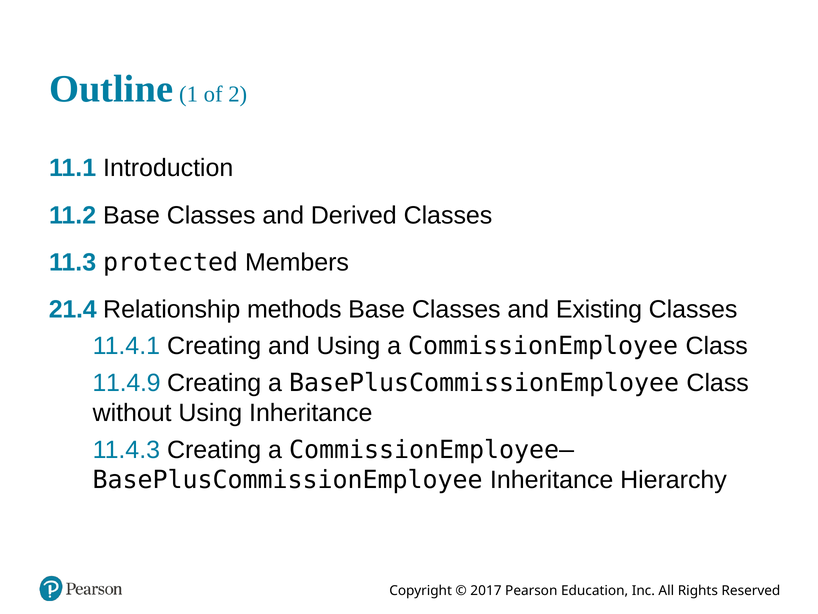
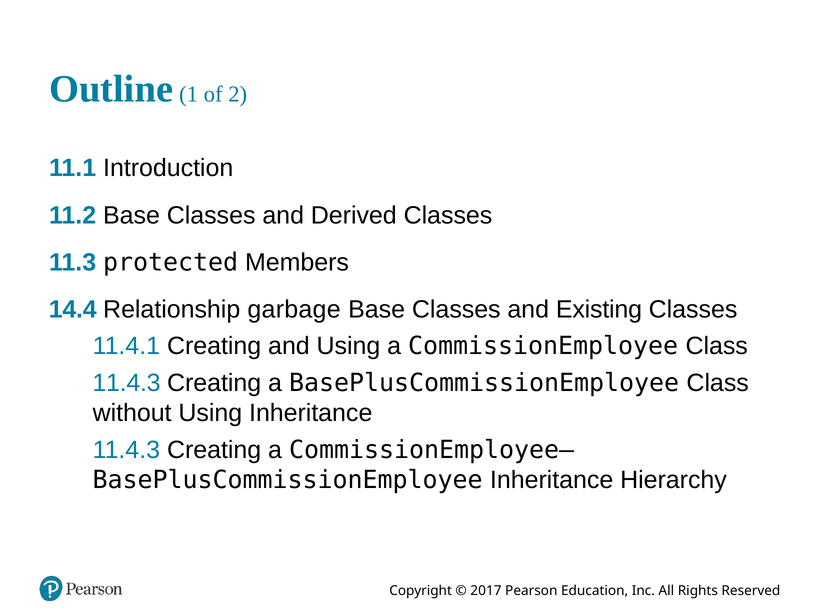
21.4: 21.4 -> 14.4
methods: methods -> garbage
11.4.9 at (127, 383): 11.4.9 -> 11.4.3
